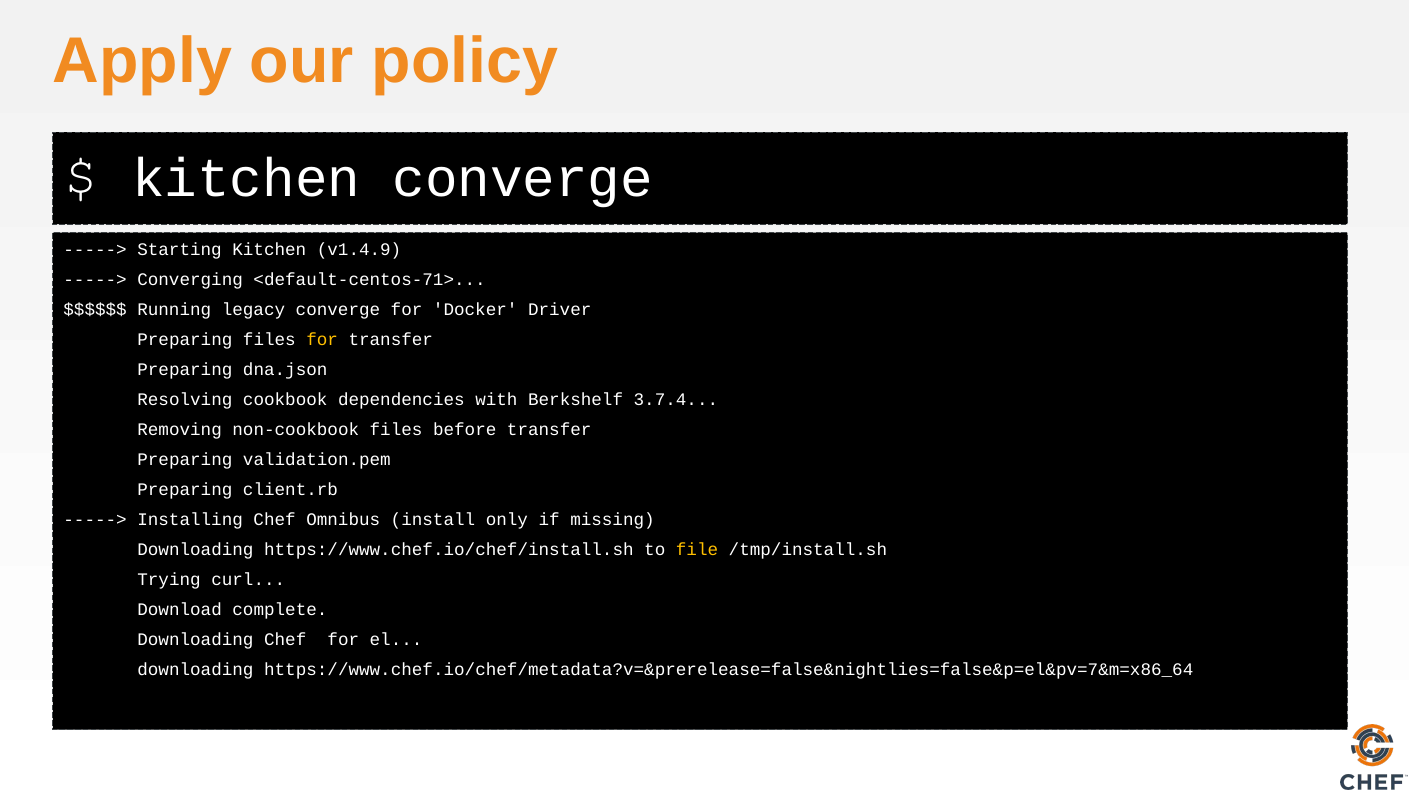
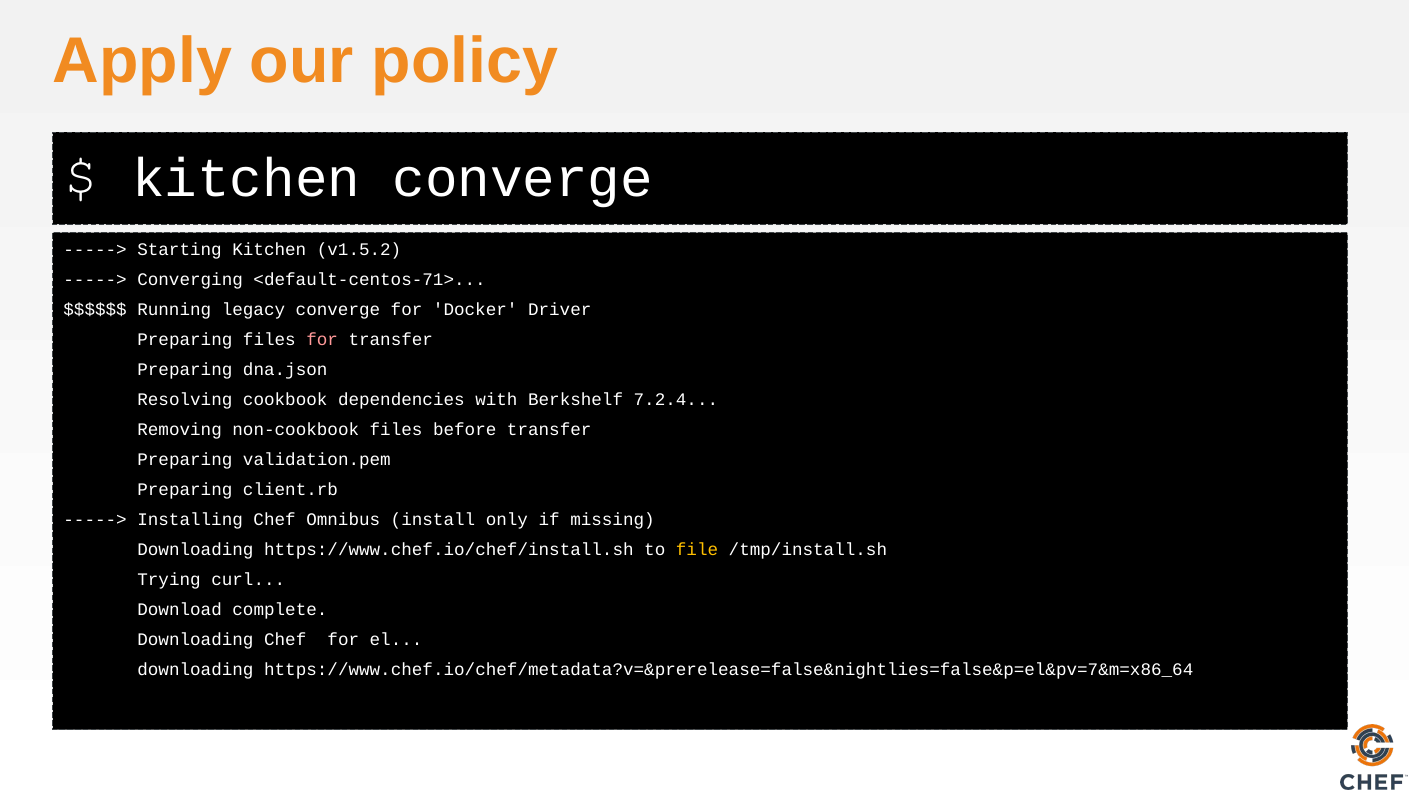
v1.4.9: v1.4.9 -> v1.5.2
for at (322, 339) colour: yellow -> pink
3.7.4: 3.7.4 -> 7.2.4
